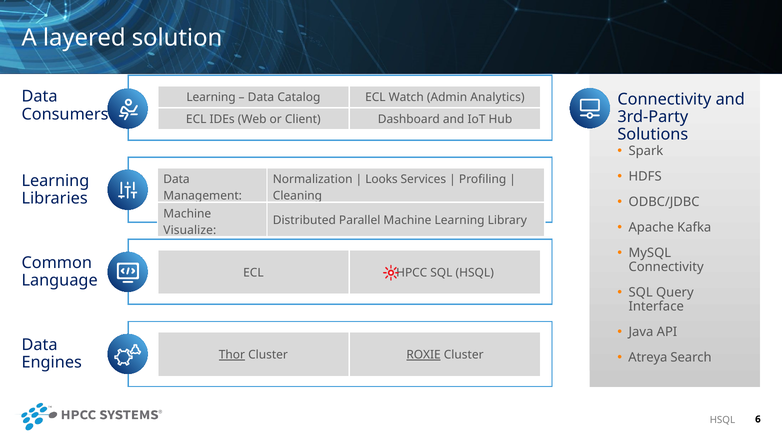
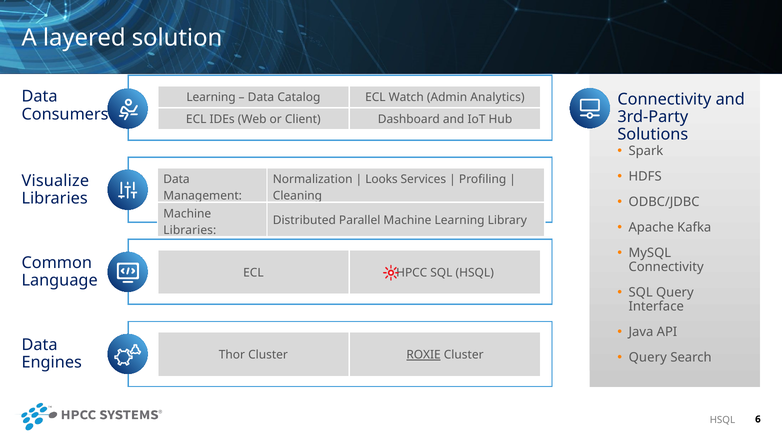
Learning at (55, 181): Learning -> Visualize
Visualize at (190, 230): Visualize -> Libraries
Atreya at (648, 357): Atreya -> Query
Thor underline: present -> none
